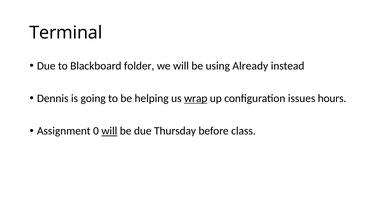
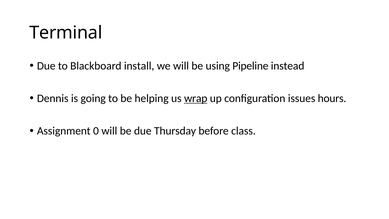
folder: folder -> install
Already: Already -> Pipeline
will at (109, 131) underline: present -> none
